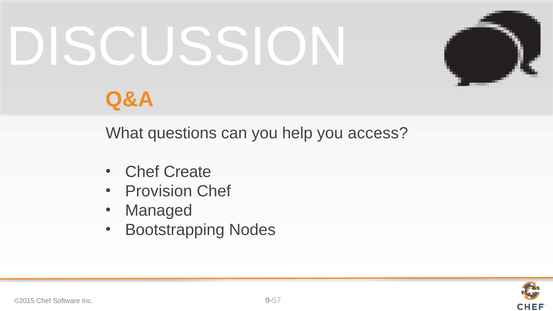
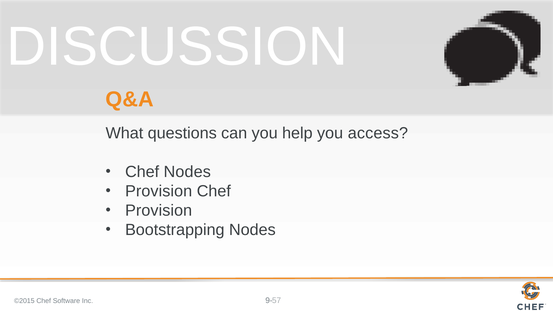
Chef Create: Create -> Nodes
Managed at (159, 211): Managed -> Provision
